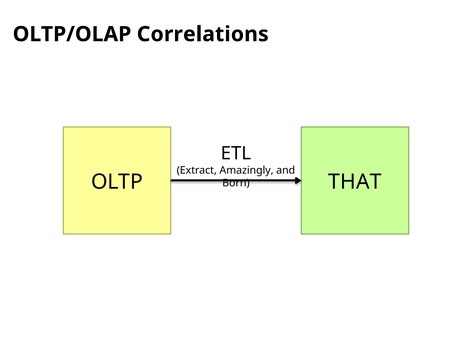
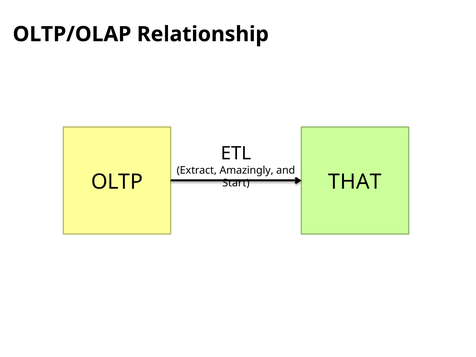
Correlations: Correlations -> Relationship
Born: Born -> Start
